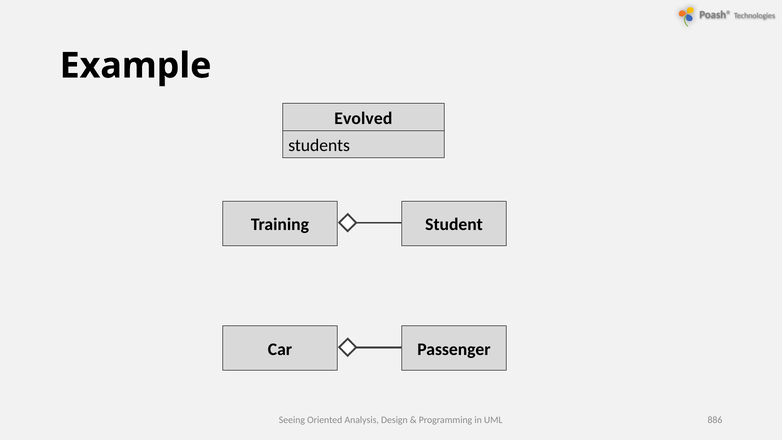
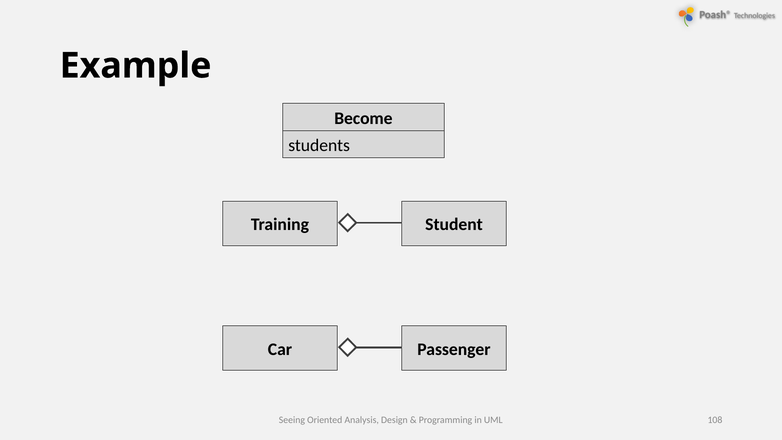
Evolved: Evolved -> Become
886: 886 -> 108
